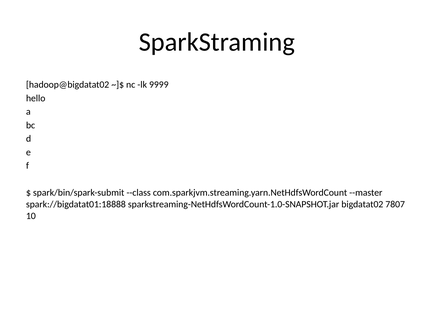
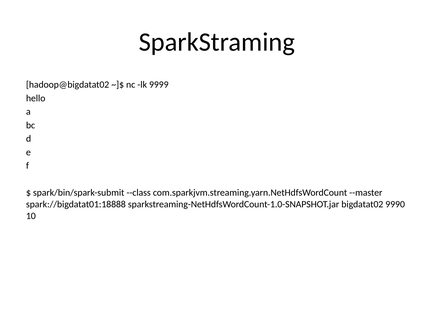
7807: 7807 -> 9990
